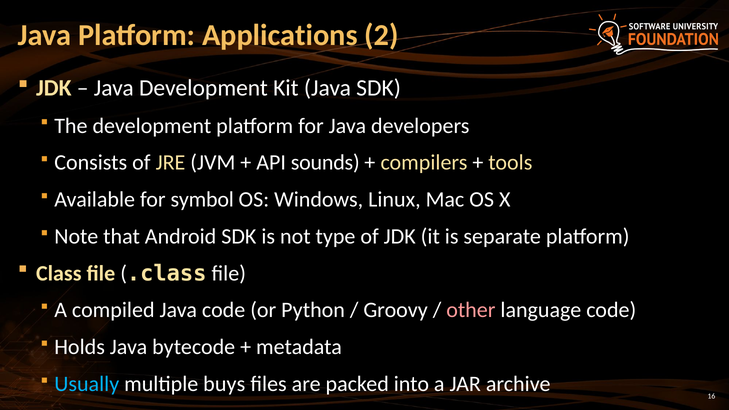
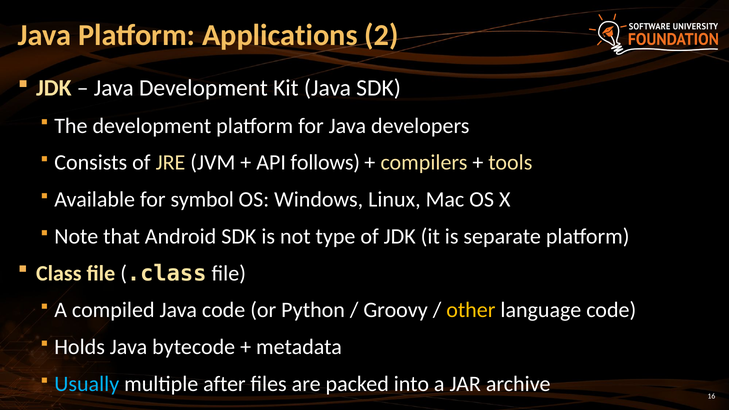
sounds: sounds -> follows
other colour: pink -> yellow
buys: buys -> after
